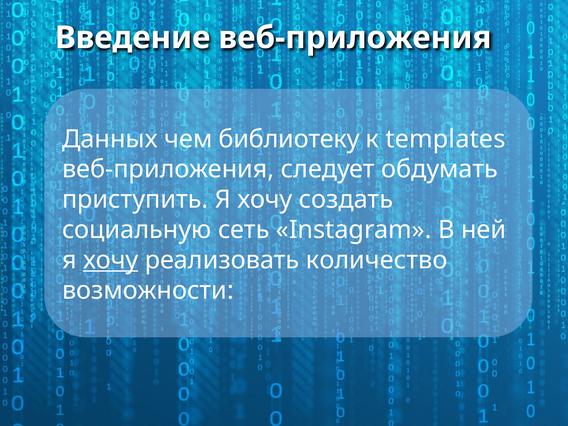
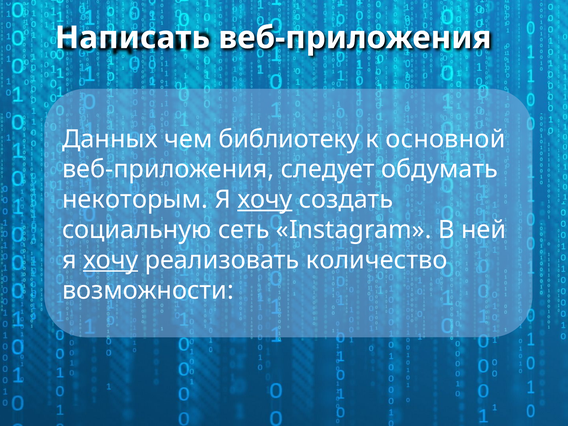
Введение: Введение -> Написать
templates: templates -> основной
приступить: приступить -> некоторым
хочу at (265, 200) underline: none -> present
